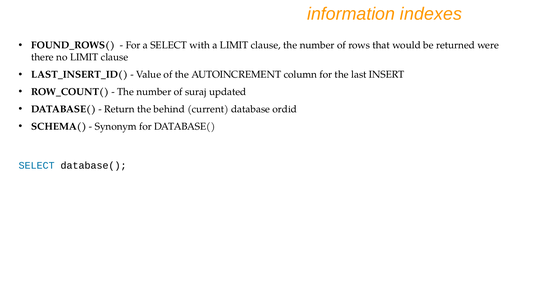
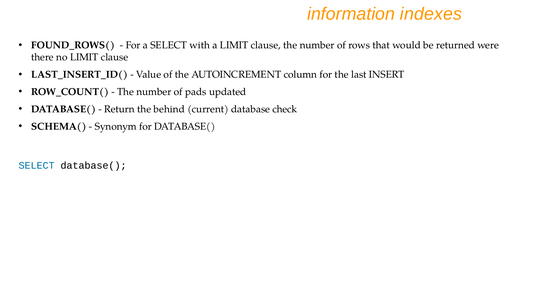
suraj: suraj -> pads
ordid: ordid -> check
